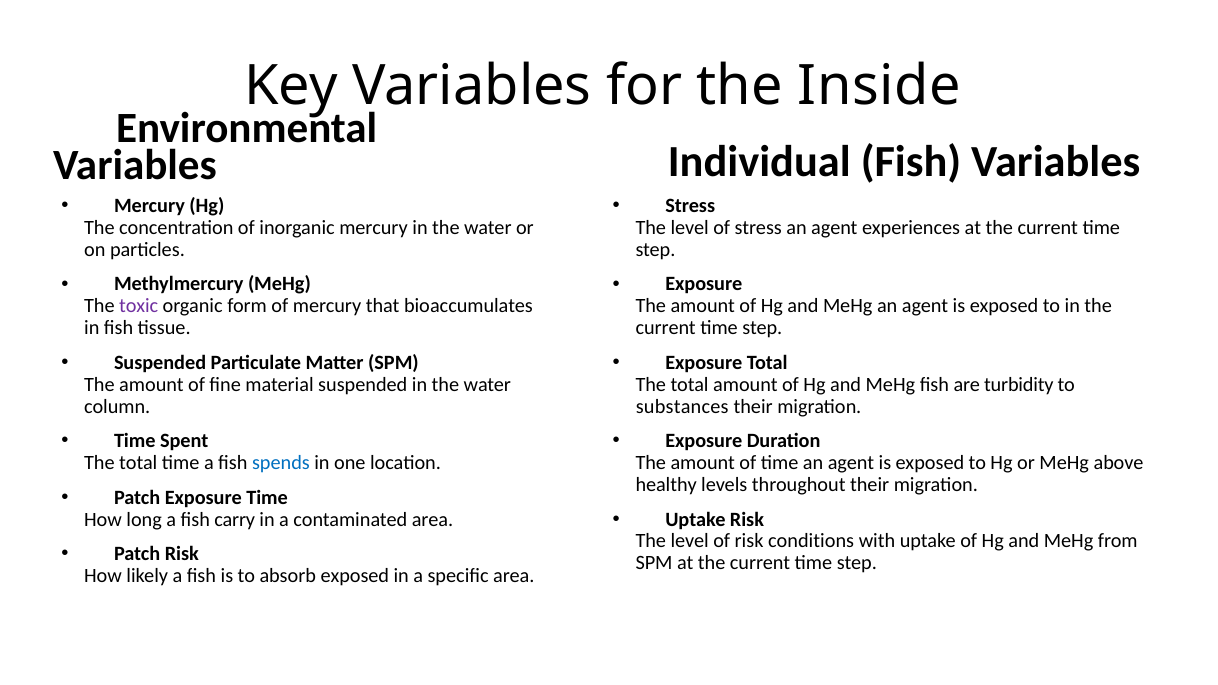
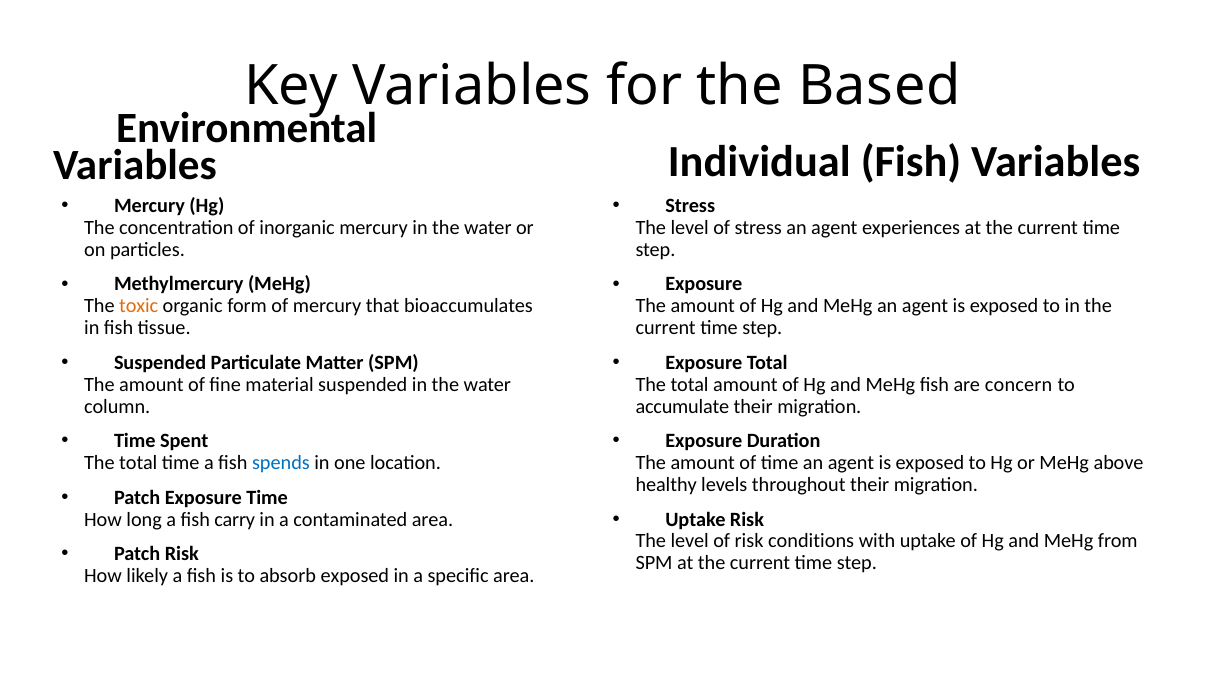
Inside: Inside -> Based
toxic colour: purple -> orange
turbidity: turbidity -> concern
substances: substances -> accumulate
